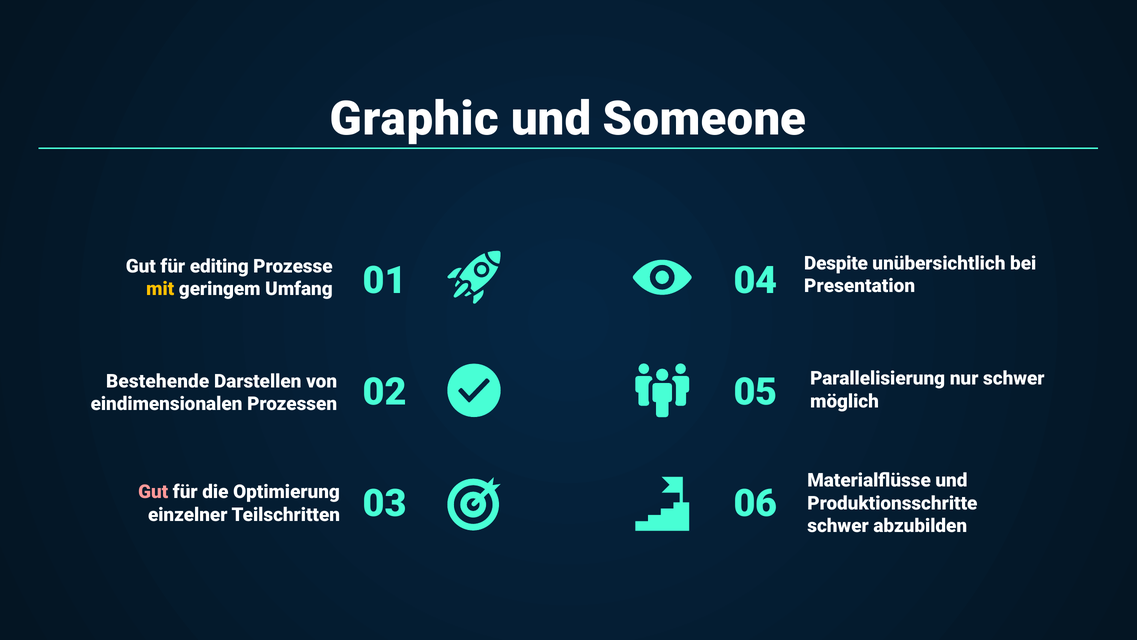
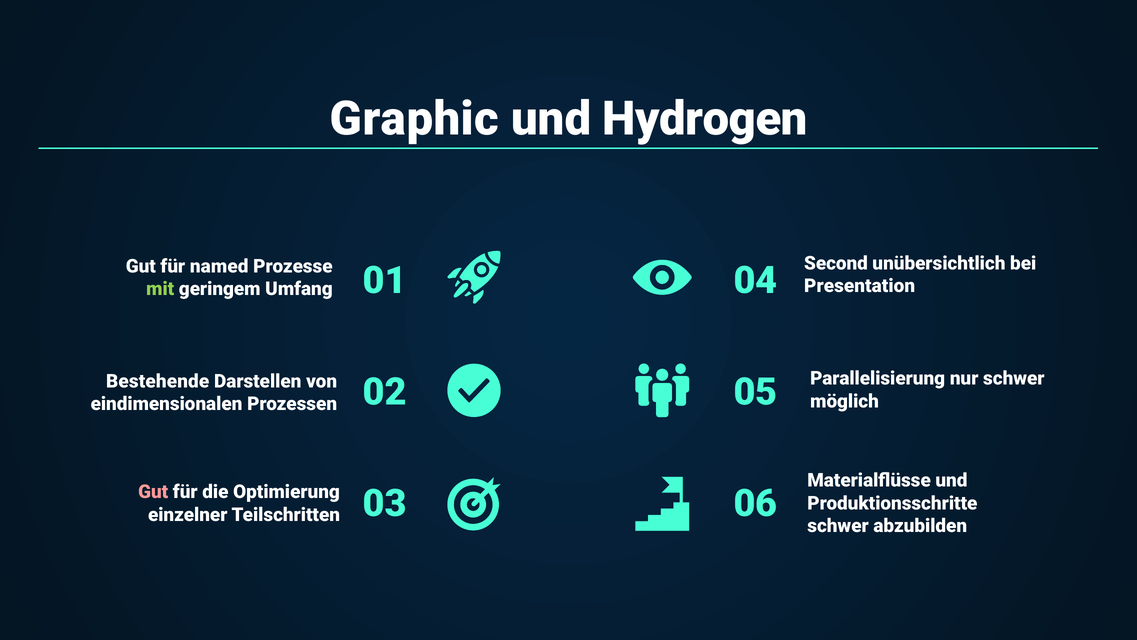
Someone: Someone -> Hydrogen
Despite: Despite -> Second
editing: editing -> named
mit colour: yellow -> light green
